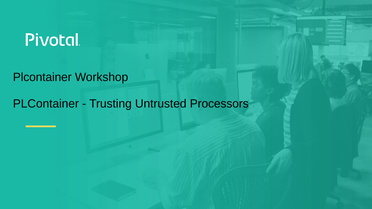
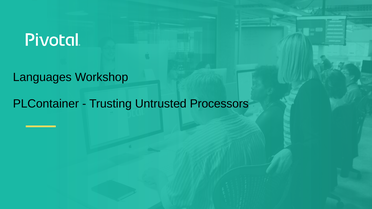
Plcontainer at (42, 77): Plcontainer -> Languages
